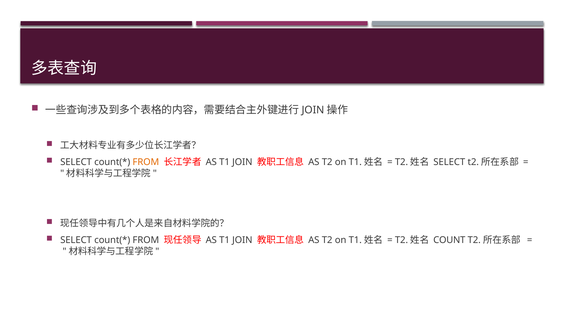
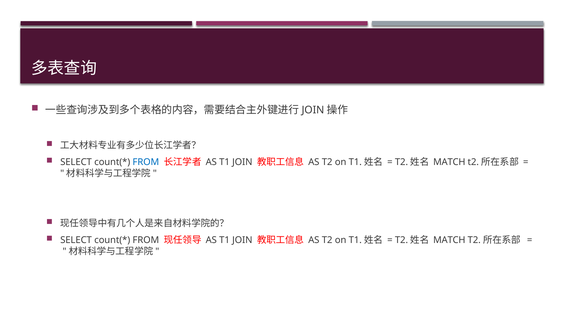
FROM at (146, 162) colour: orange -> blue
SELECT at (449, 162): SELECT -> MATCH
COUNT at (449, 240): COUNT -> MATCH
